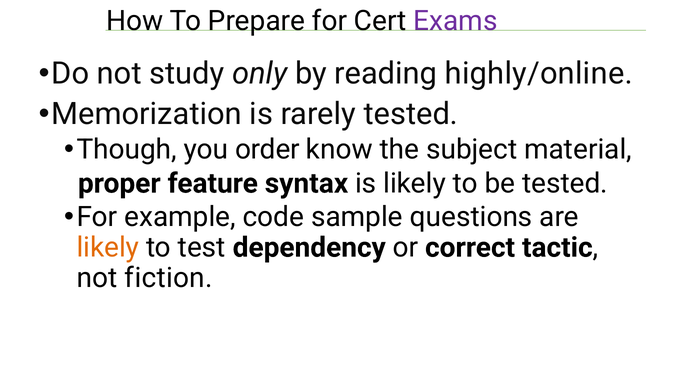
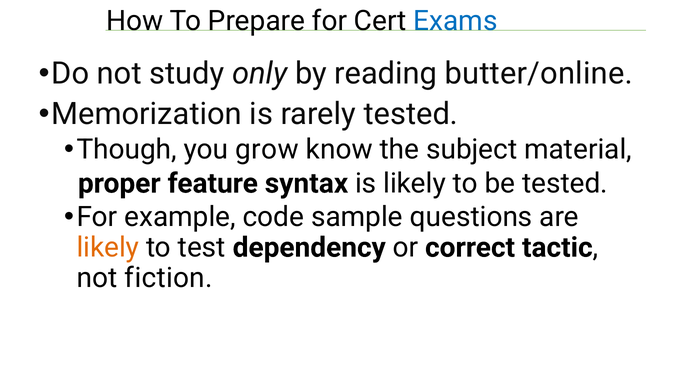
Exams colour: purple -> blue
highly/online: highly/online -> butter/online
order: order -> grow
